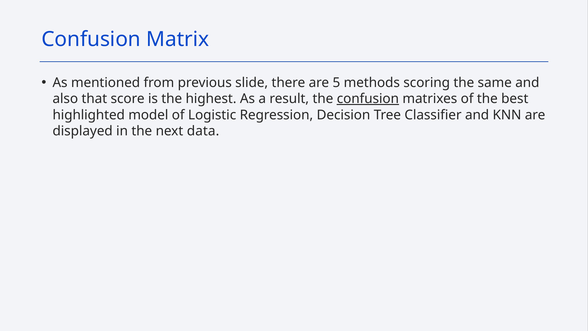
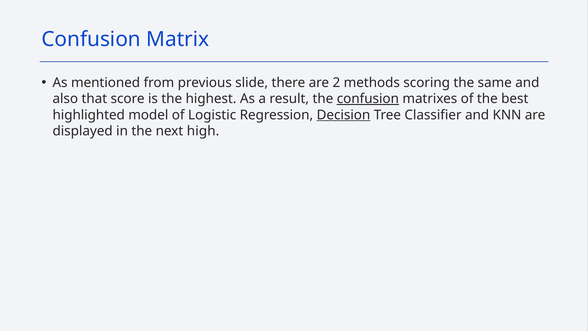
5: 5 -> 2
Decision underline: none -> present
data: data -> high
